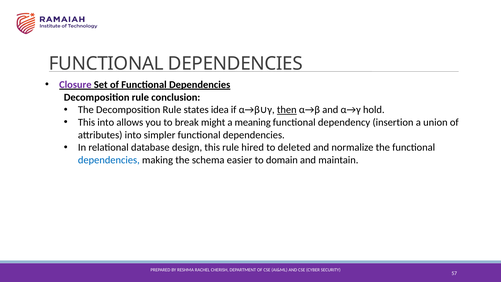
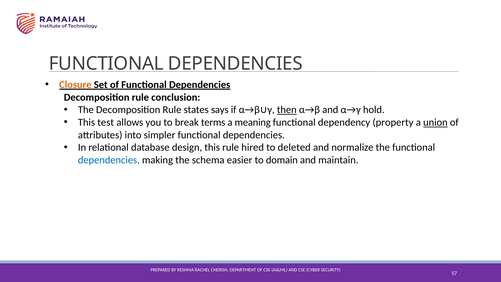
Closure colour: purple -> orange
idea: idea -> says
This into: into -> test
might: might -> terms
insertion: insertion -> property
union underline: none -> present
